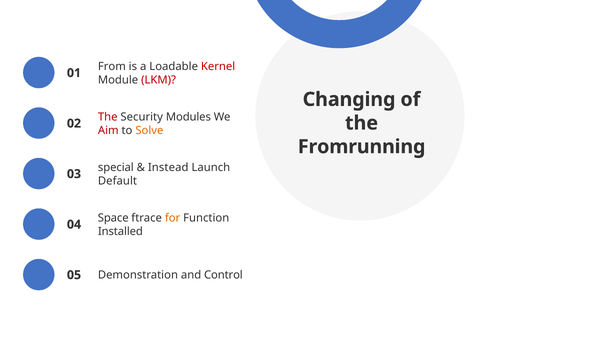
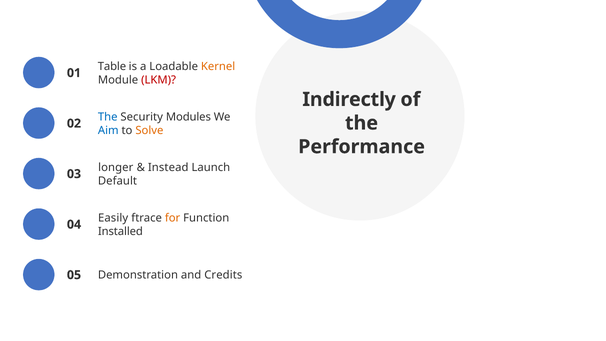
From: From -> Table
Kernel colour: red -> orange
Changing: Changing -> Indirectly
The at (108, 117) colour: red -> blue
Aim colour: red -> blue
Fromrunning: Fromrunning -> Performance
special: special -> longer
Space: Space -> Easily
Control: Control -> Credits
